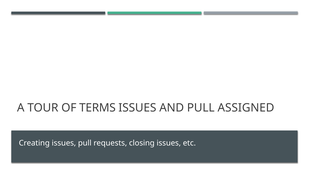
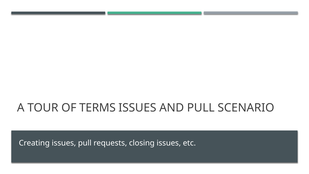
ASSIGNED: ASSIGNED -> SCENARIO
